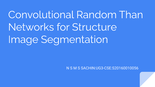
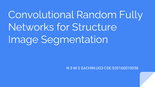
Than: Than -> Fully
